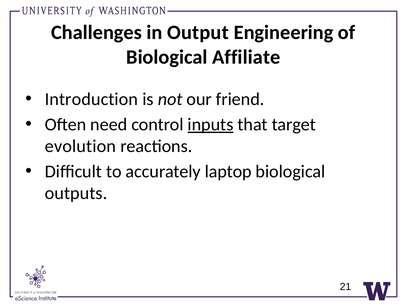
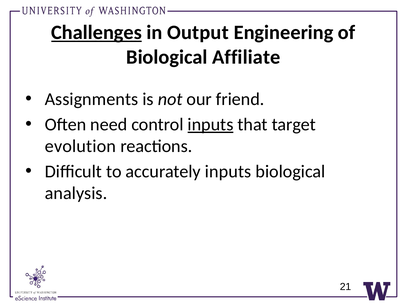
Challenges underline: none -> present
Introduction: Introduction -> Assignments
accurately laptop: laptop -> inputs
outputs: outputs -> analysis
